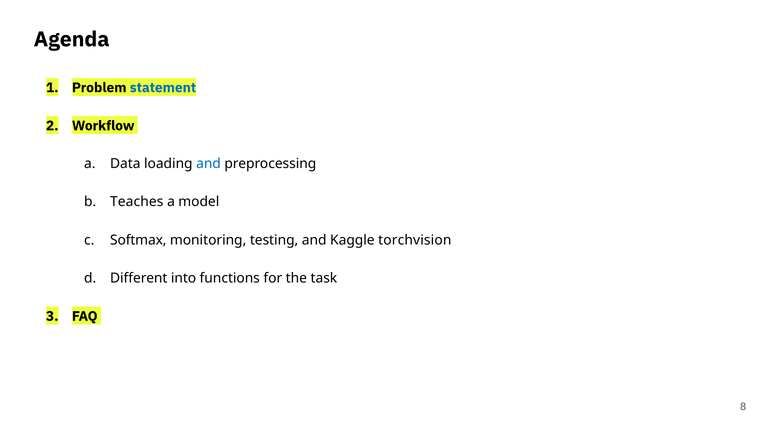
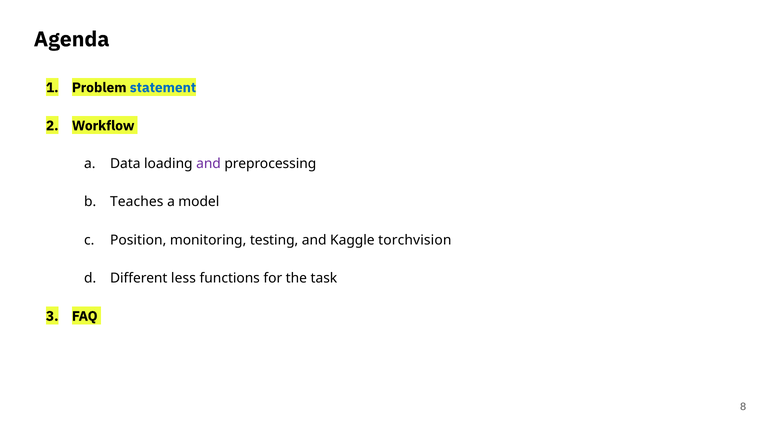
and at (209, 164) colour: blue -> purple
Softmax: Softmax -> Position
into: into -> less
